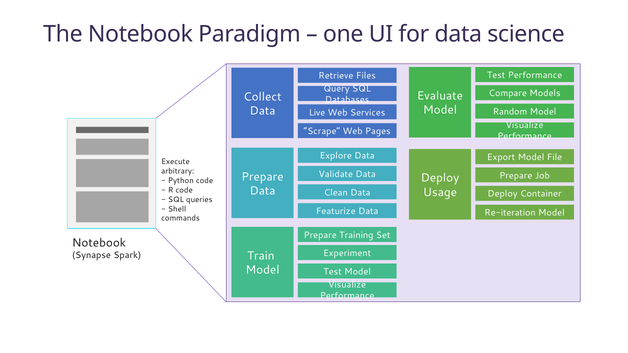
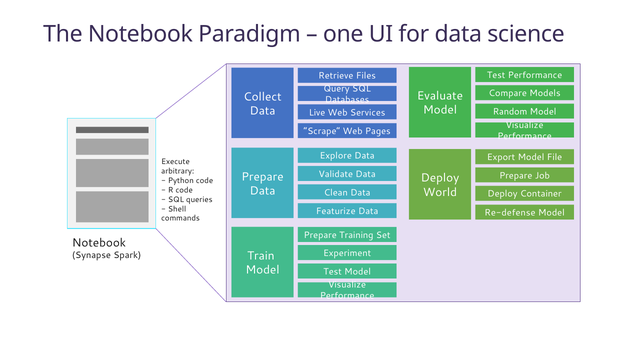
Usage: Usage -> World
Re-iteration: Re-iteration -> Re-defense
